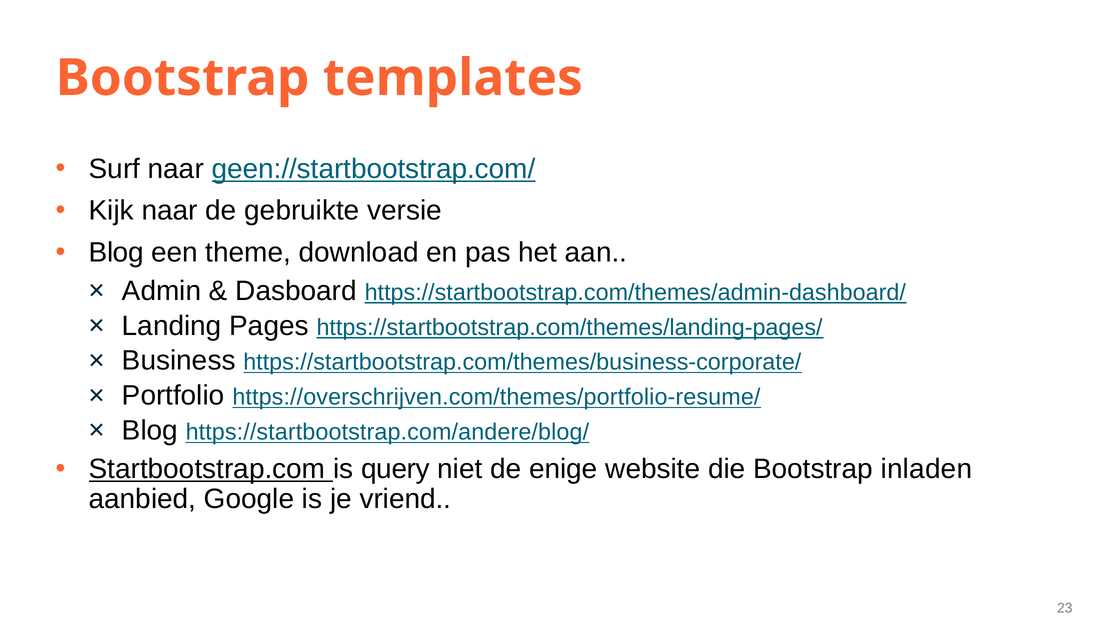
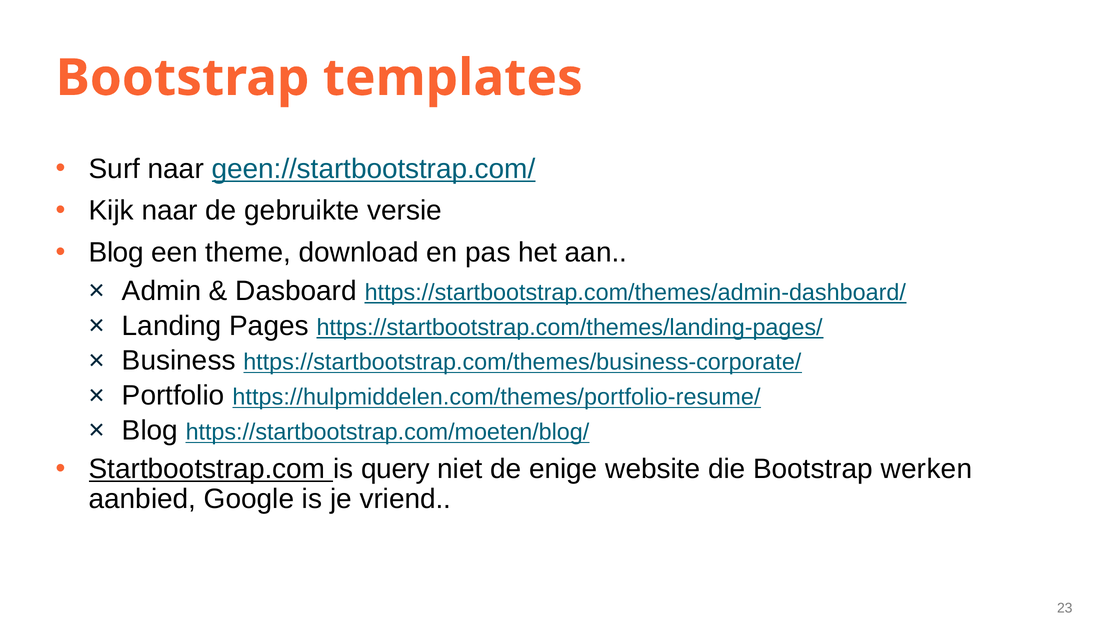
https://overschrijven.com/themes/portfolio-resume/: https://overschrijven.com/themes/portfolio-resume/ -> https://hulpmiddelen.com/themes/portfolio-resume/
https://startbootstrap.com/andere/blog/: https://startbootstrap.com/andere/blog/ -> https://startbootstrap.com/moeten/blog/
inladen: inladen -> werken
